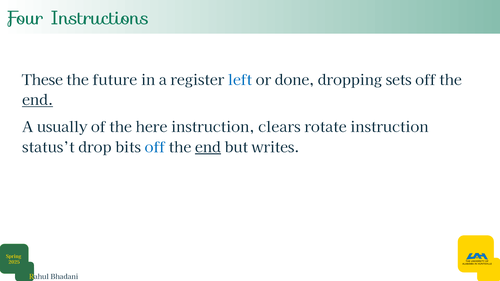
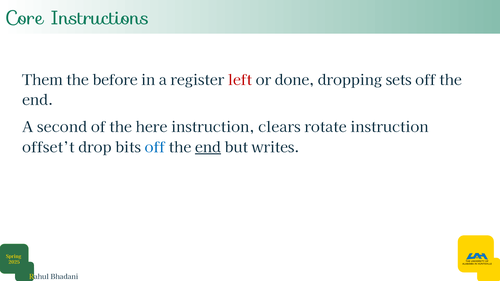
Four: Four -> Core
These: These -> Them
future: future -> before
left colour: blue -> red
end at (38, 101) underline: present -> none
usually: usually -> second
status’t: status’t -> offset’t
